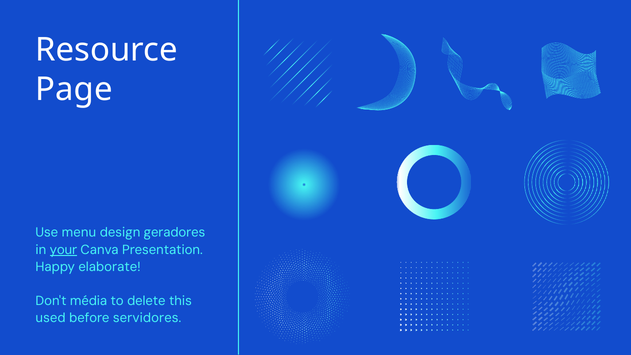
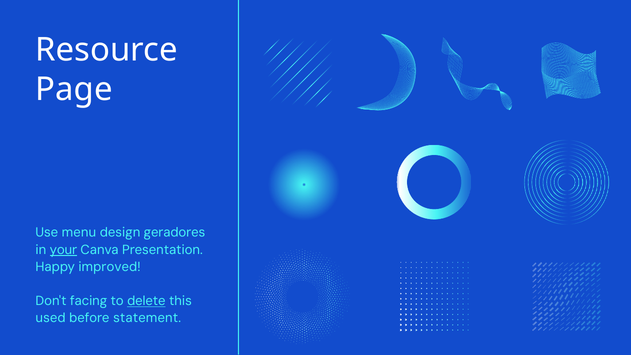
elaborate: elaborate -> improved
média: média -> facing
delete underline: none -> present
servidores: servidores -> statement
